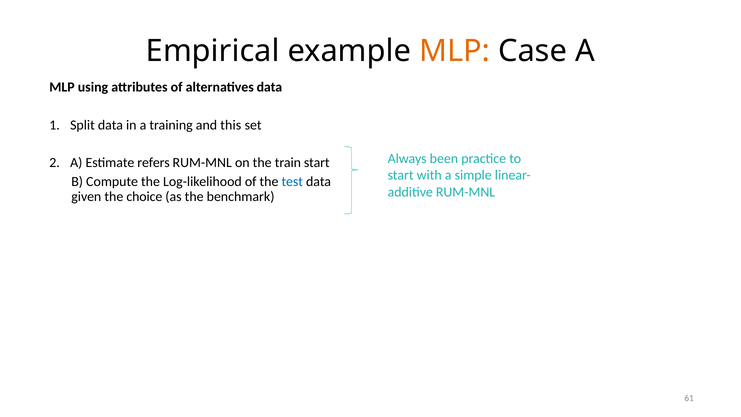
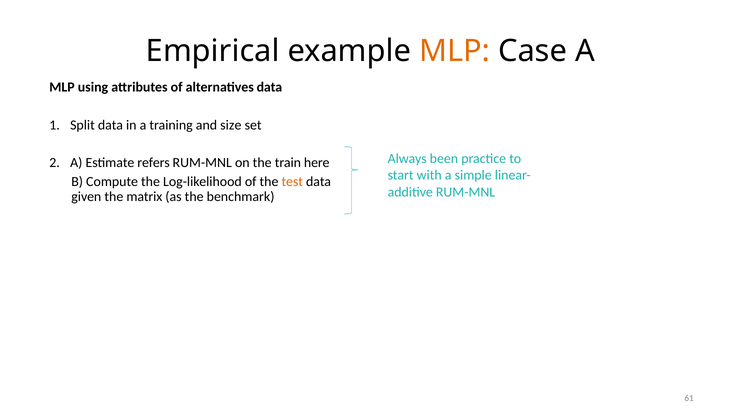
this: this -> size
train start: start -> here
test colour: blue -> orange
choice: choice -> matrix
